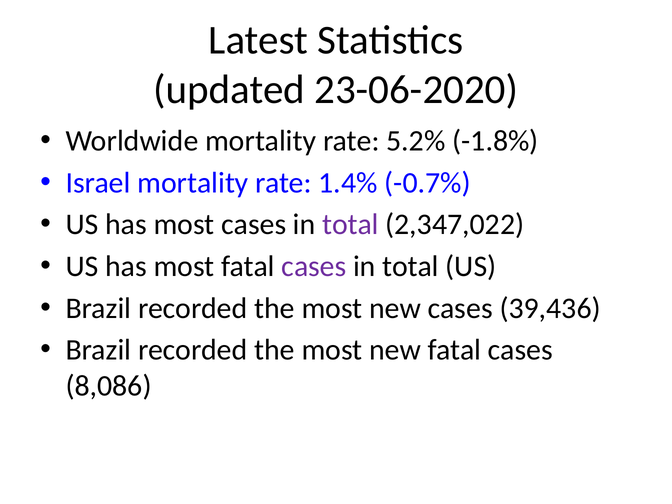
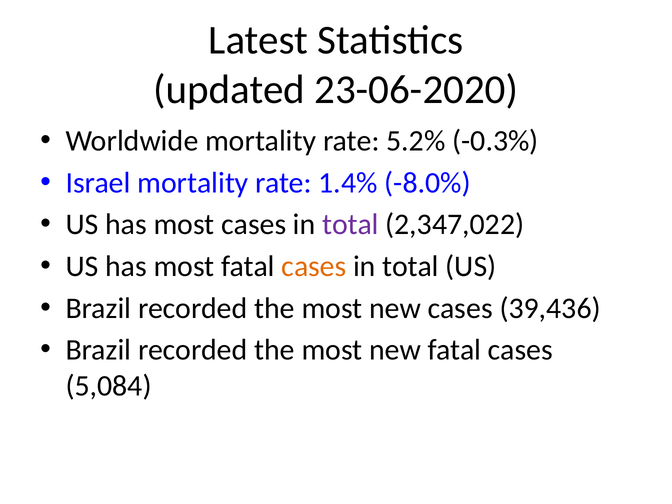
-1.8%: -1.8% -> -0.3%
-0.7%: -0.7% -> -8.0%
cases at (314, 266) colour: purple -> orange
8,086: 8,086 -> 5,084
